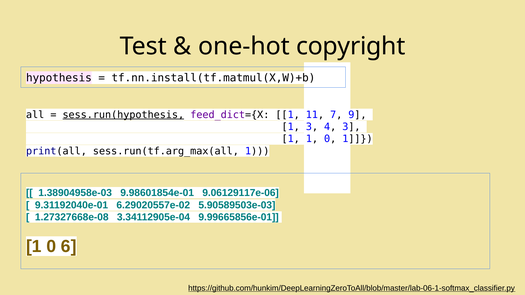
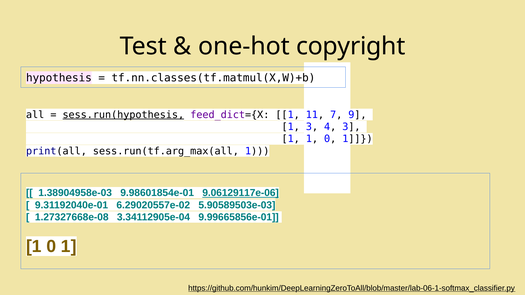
tf.nn.install(tf.matmul(X,W)+b: tf.nn.install(tf.matmul(X,W)+b -> tf.nn.classes(tf.matmul(X,W)+b
9.06129117e-06 underline: none -> present
6 at (69, 247): 6 -> 1
